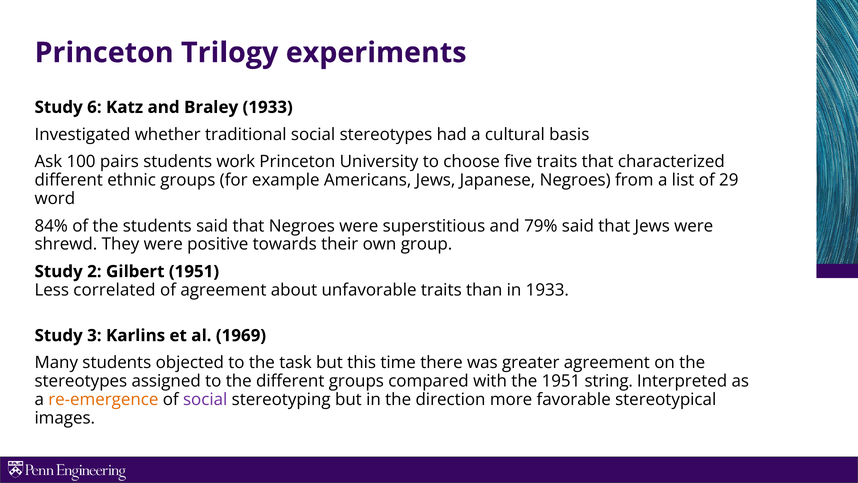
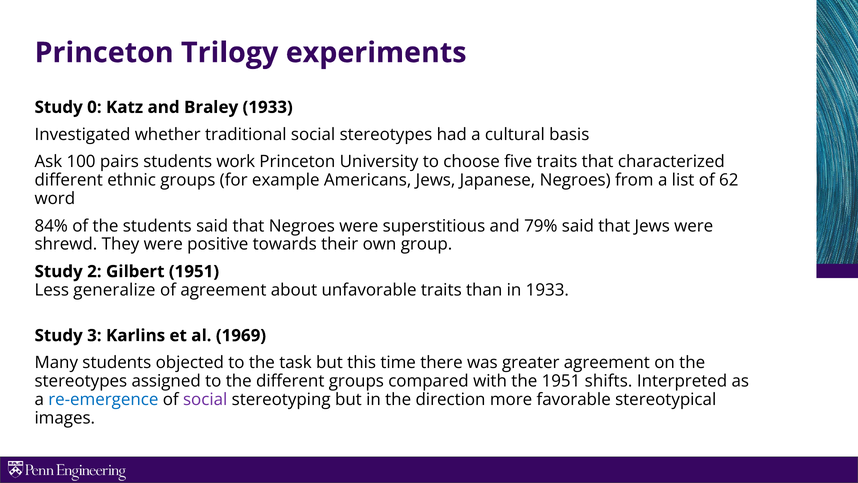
6: 6 -> 0
29: 29 -> 62
correlated: correlated -> generalize
string: string -> shifts
re-emergence colour: orange -> blue
